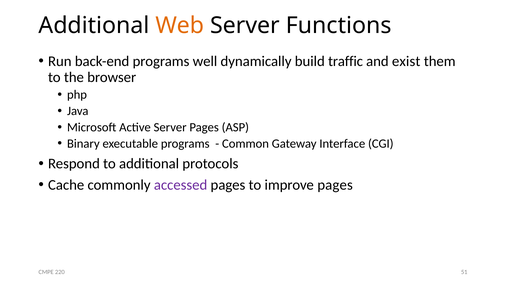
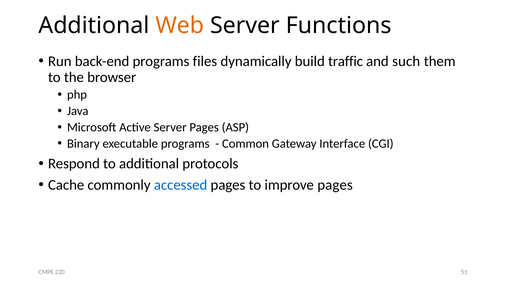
well: well -> files
exist: exist -> such
accessed colour: purple -> blue
